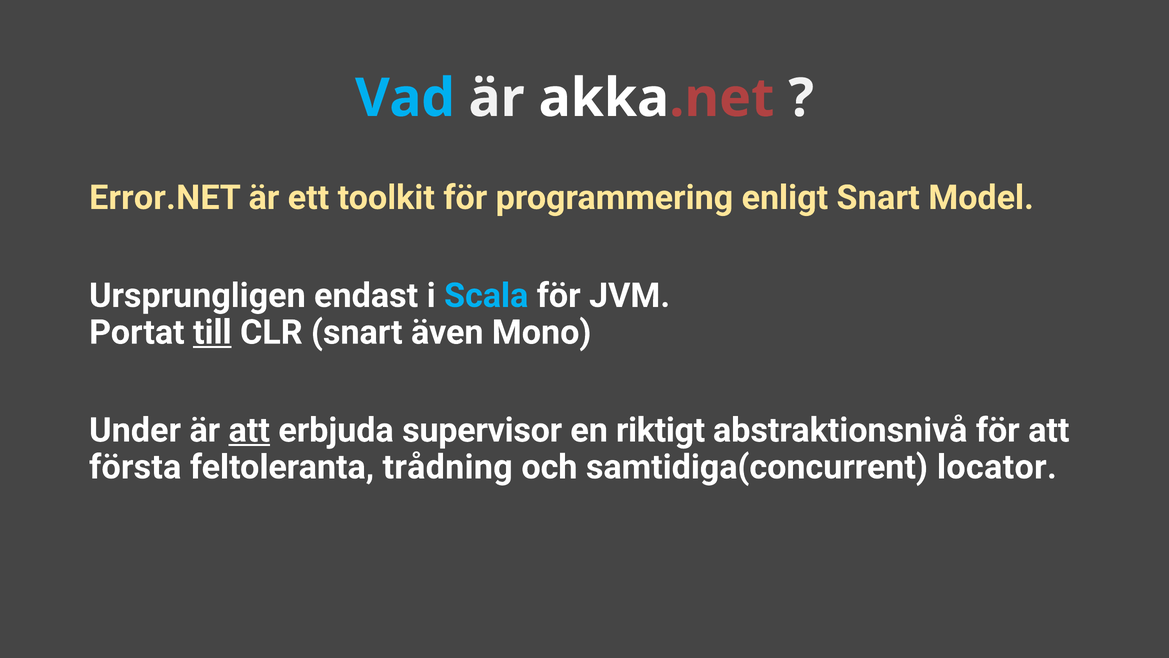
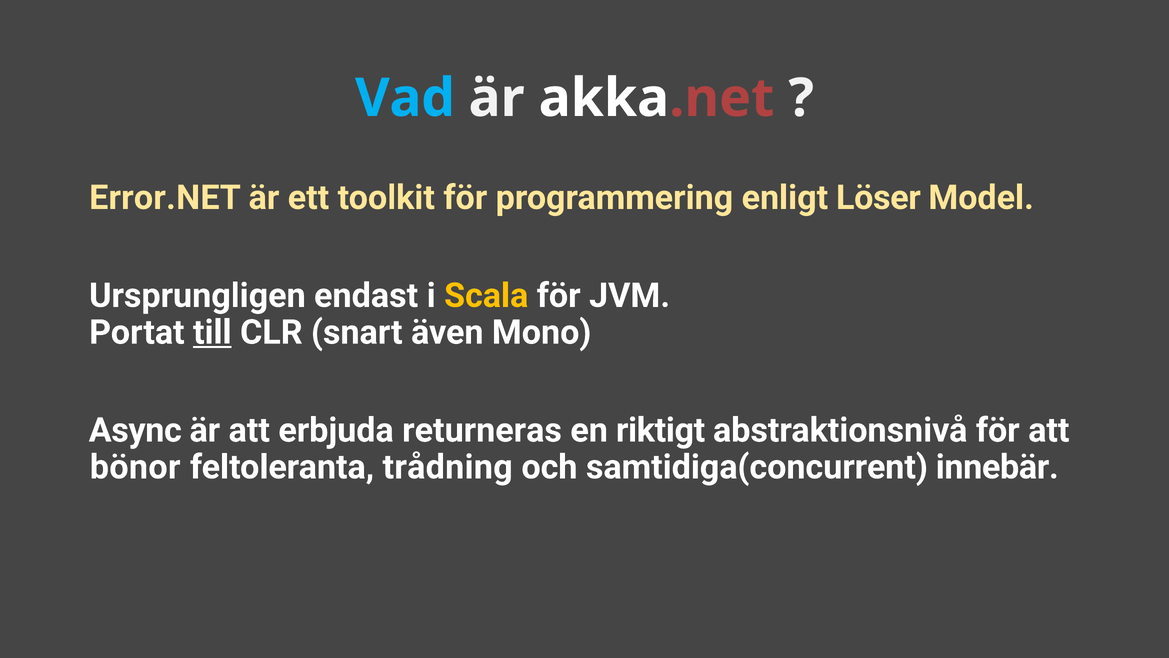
enligt Snart: Snart -> Löser
Scala colour: light blue -> yellow
Under: Under -> Async
att at (249, 430) underline: present -> none
supervisor: supervisor -> returneras
första: första -> bönor
locator: locator -> innebär
